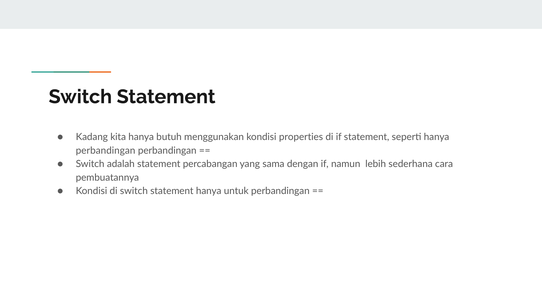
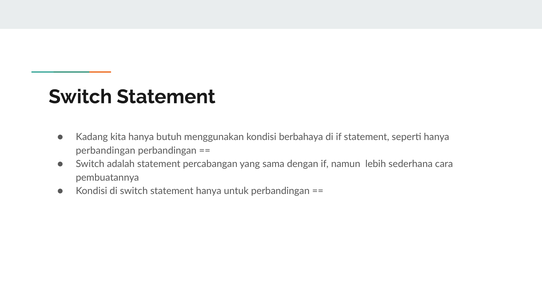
properties: properties -> berbahaya
